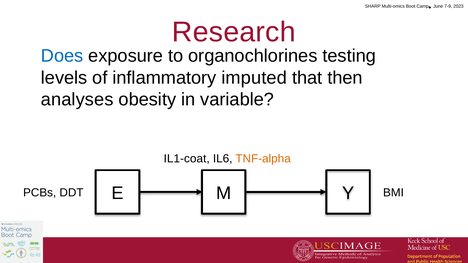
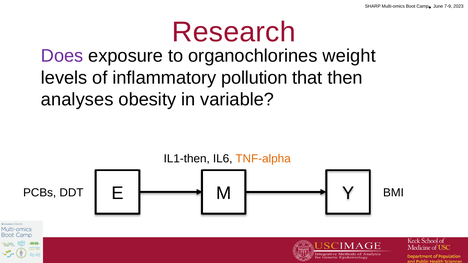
Does colour: blue -> purple
testing: testing -> weight
imputed: imputed -> pollution
IL1-coat: IL1-coat -> IL1-then
